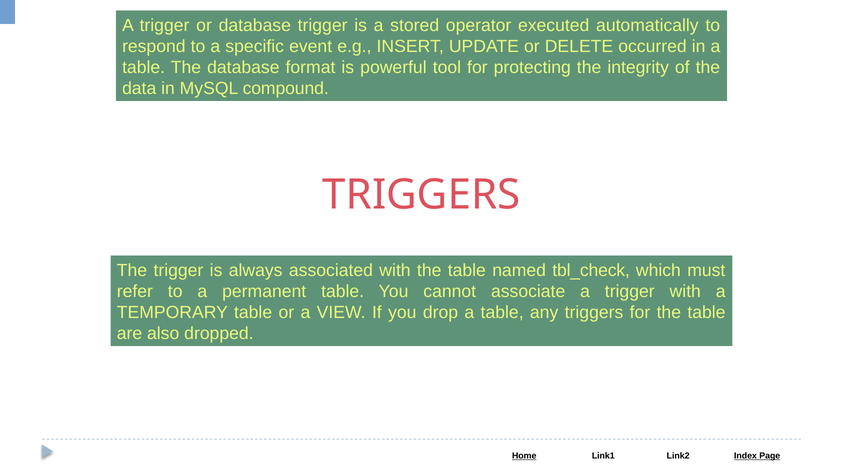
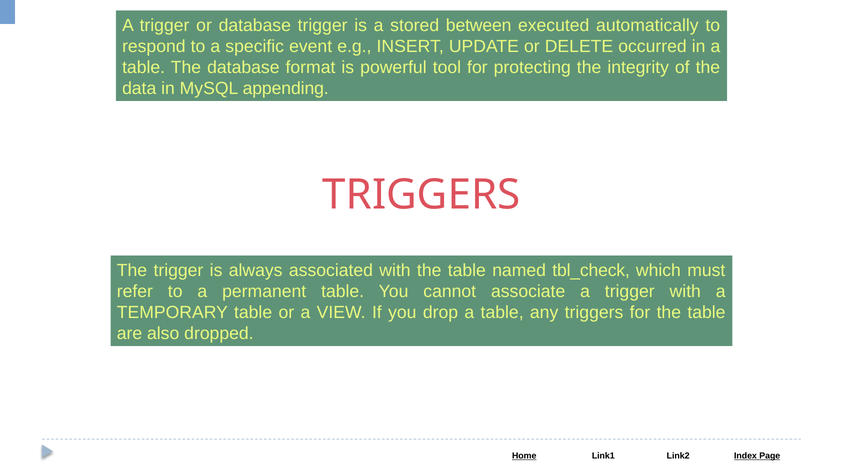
operator: operator -> between
compound: compound -> appending
